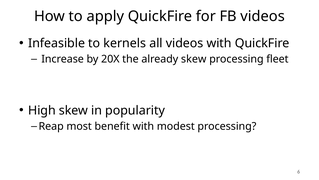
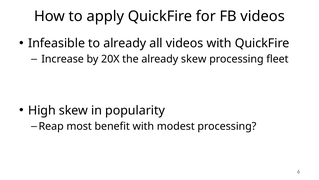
to kernels: kernels -> already
